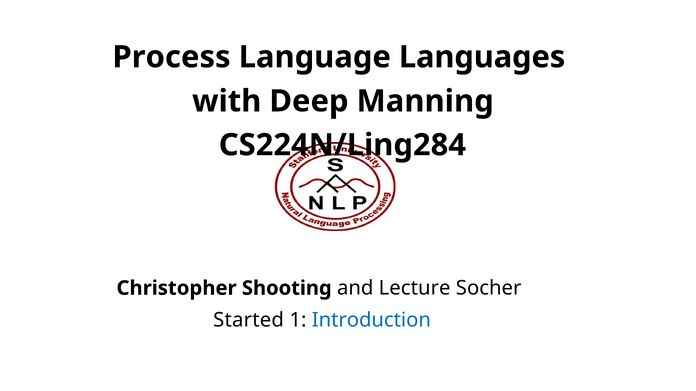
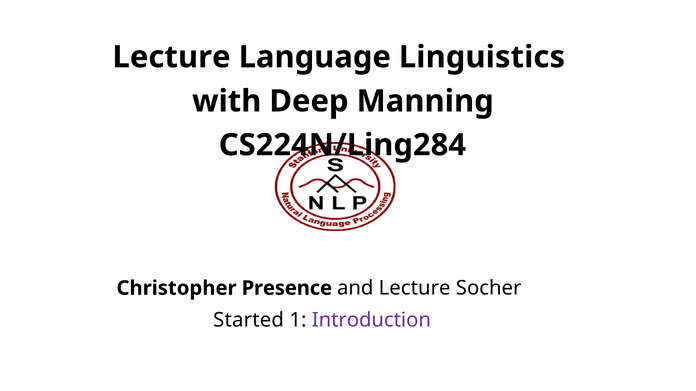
Process at (172, 57): Process -> Lecture
Languages: Languages -> Linguistics
Shooting: Shooting -> Presence
Introduction colour: blue -> purple
